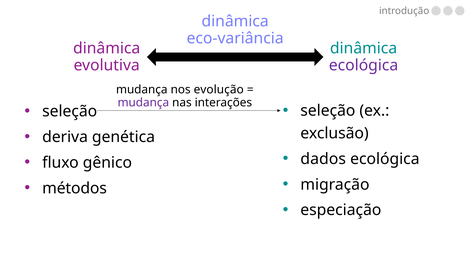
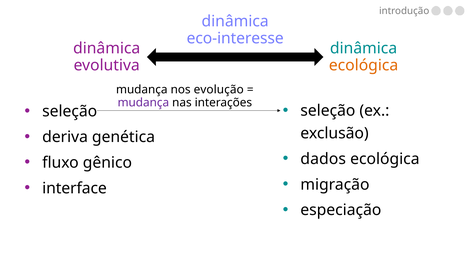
eco-variância: eco-variância -> eco-interesse
ecológica at (364, 65) colour: purple -> orange
métodos: métodos -> interface
